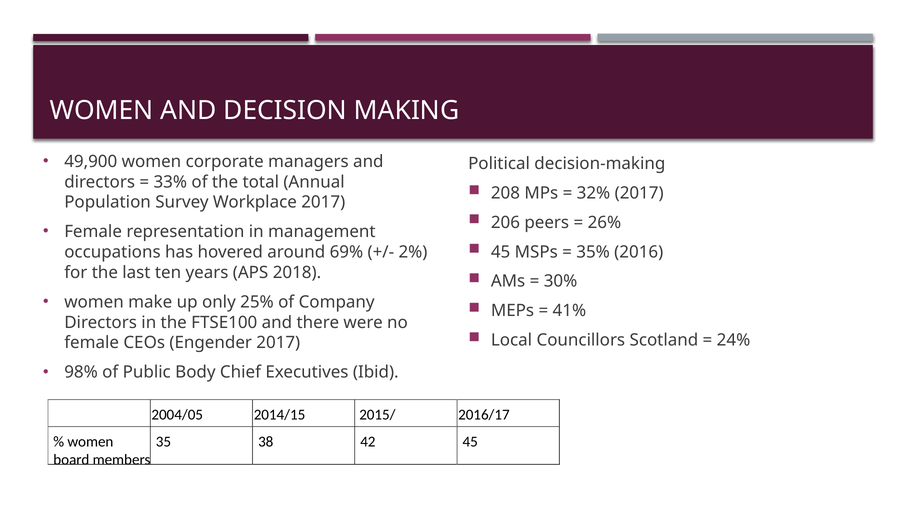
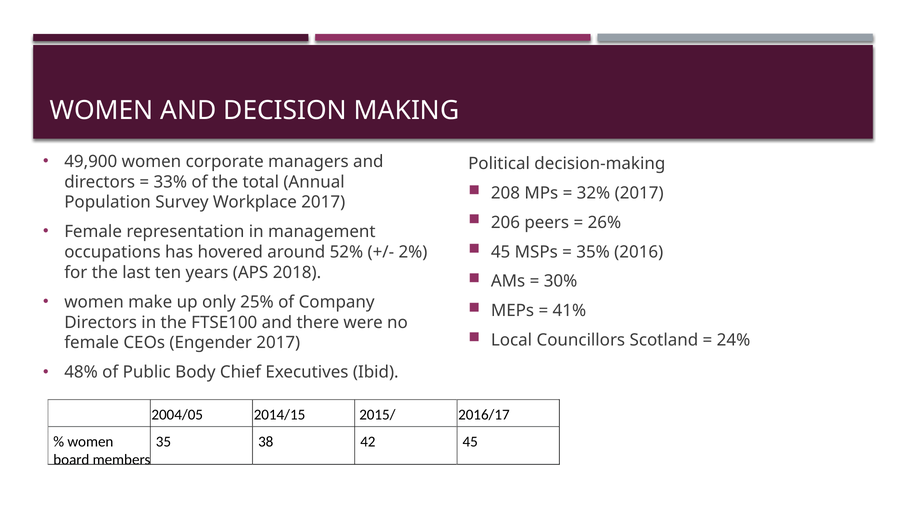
69%: 69% -> 52%
98%: 98% -> 48%
